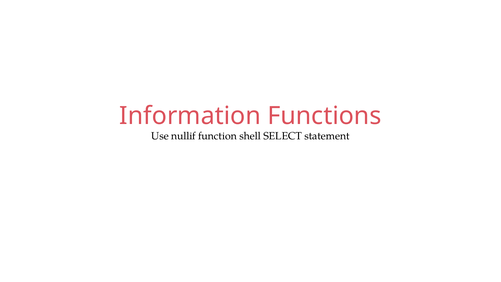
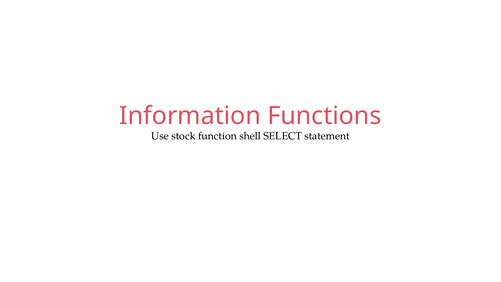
nullif: nullif -> stock
